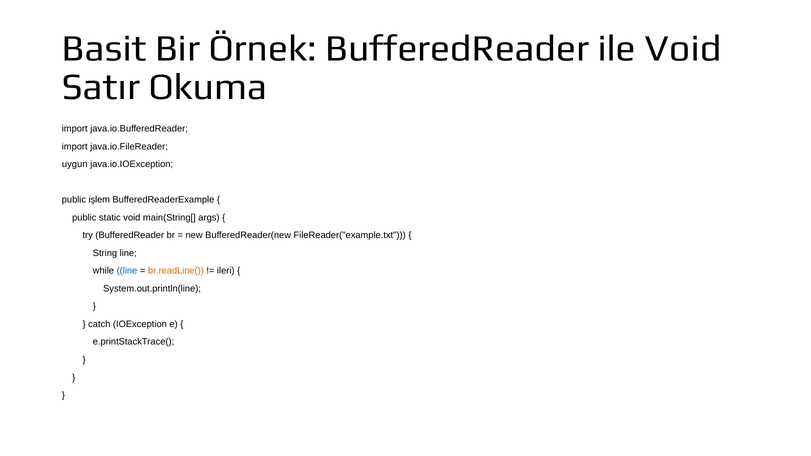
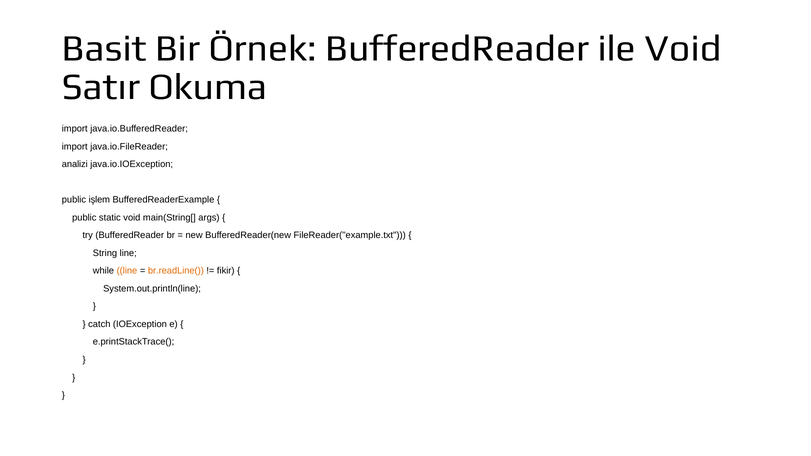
uygun: uygun -> analizi
line at (127, 271) colour: blue -> orange
ileri: ileri -> fikir
